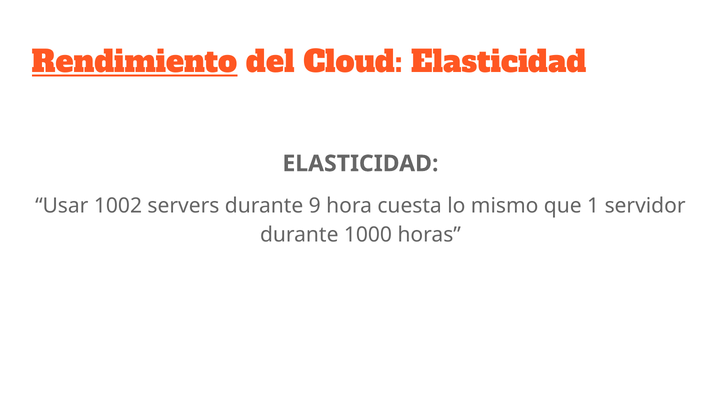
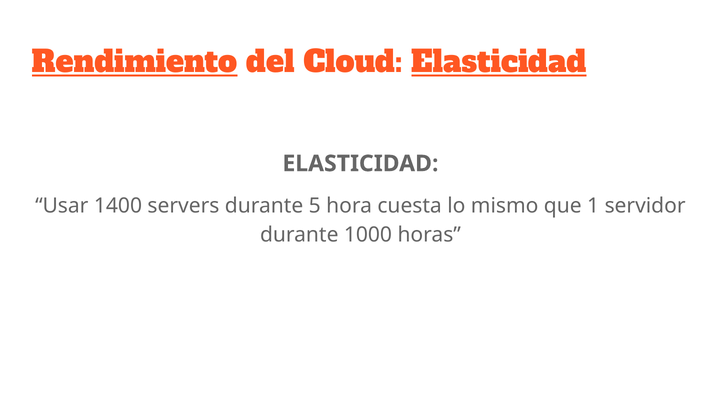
Elasticidad at (499, 62) underline: none -> present
1002: 1002 -> 1400
9: 9 -> 5
